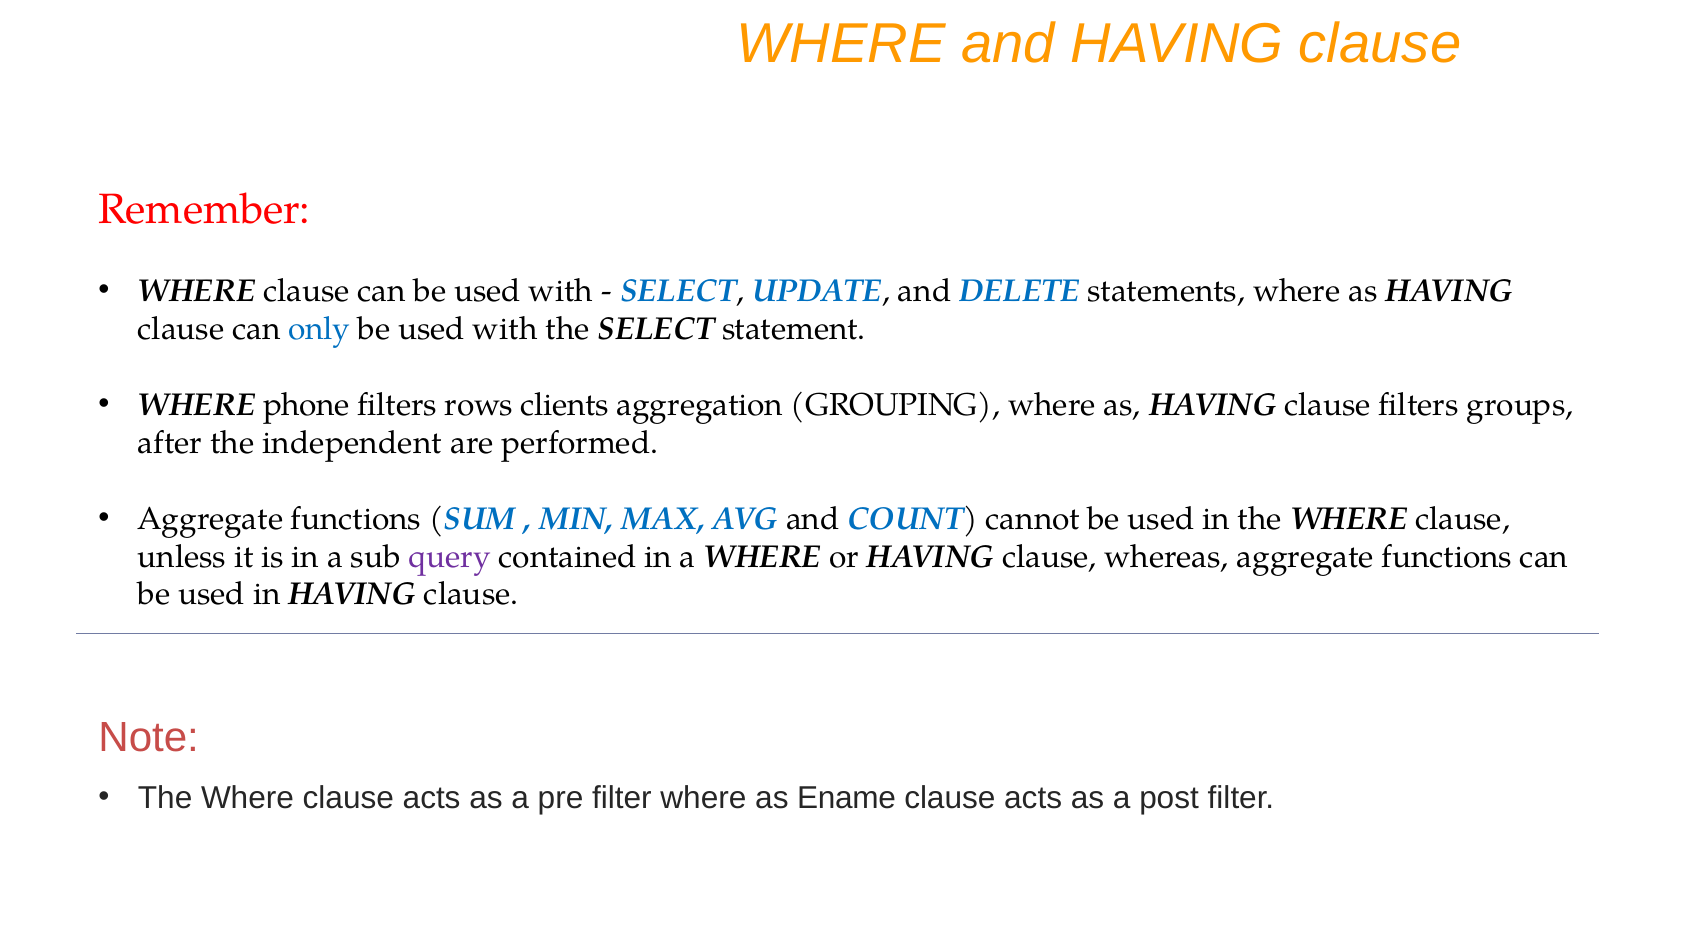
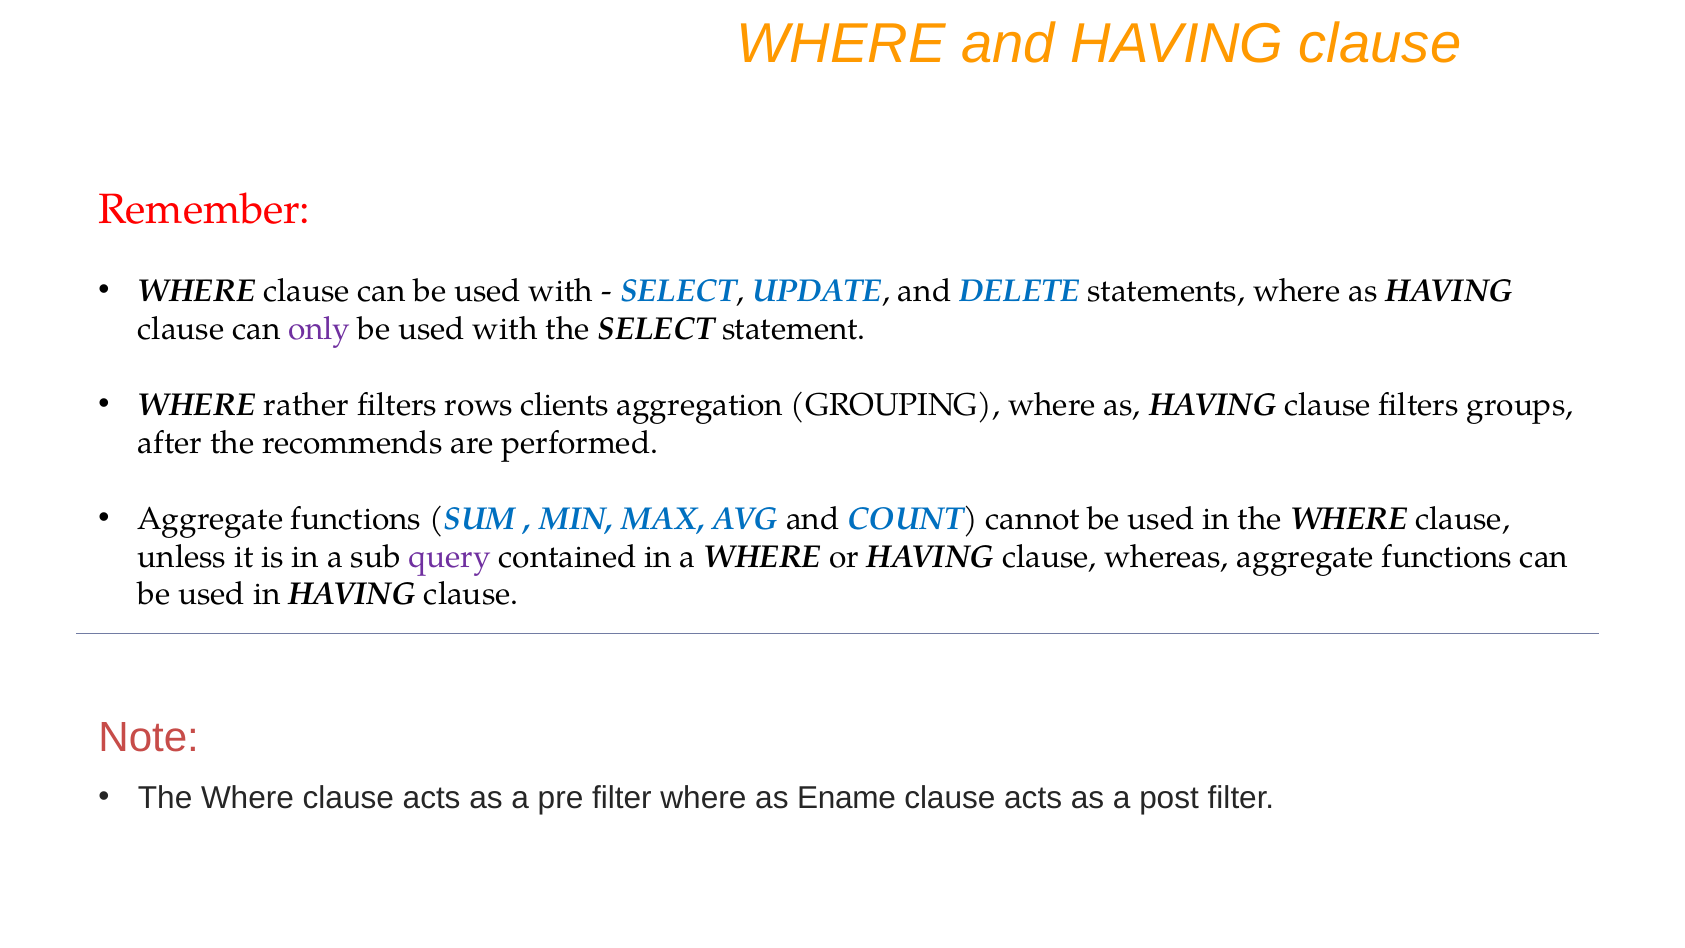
only colour: blue -> purple
phone: phone -> rather
independent: independent -> recommends
